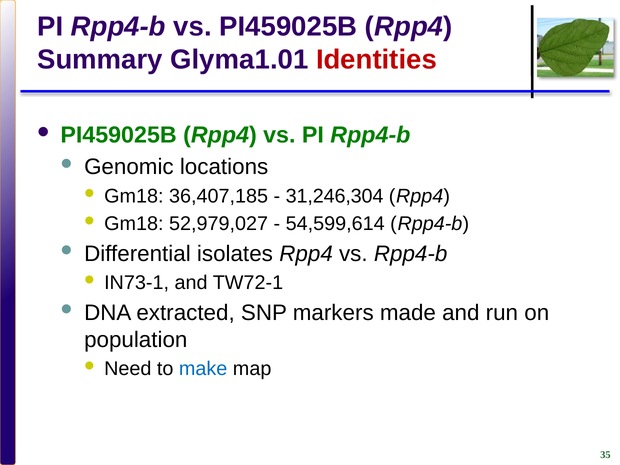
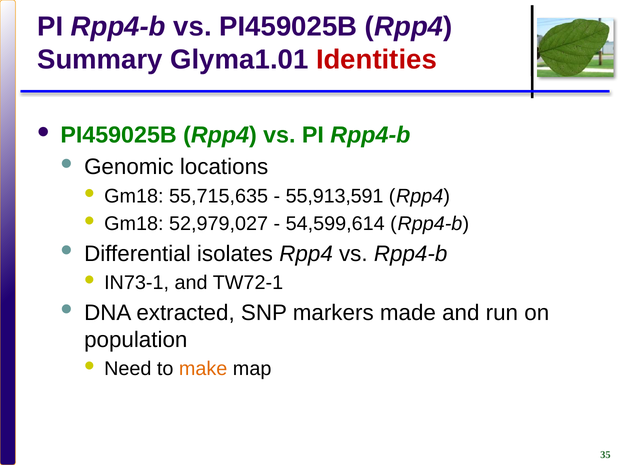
36,407,185: 36,407,185 -> 55,715,635
31,246,304: 31,246,304 -> 55,913,591
make colour: blue -> orange
